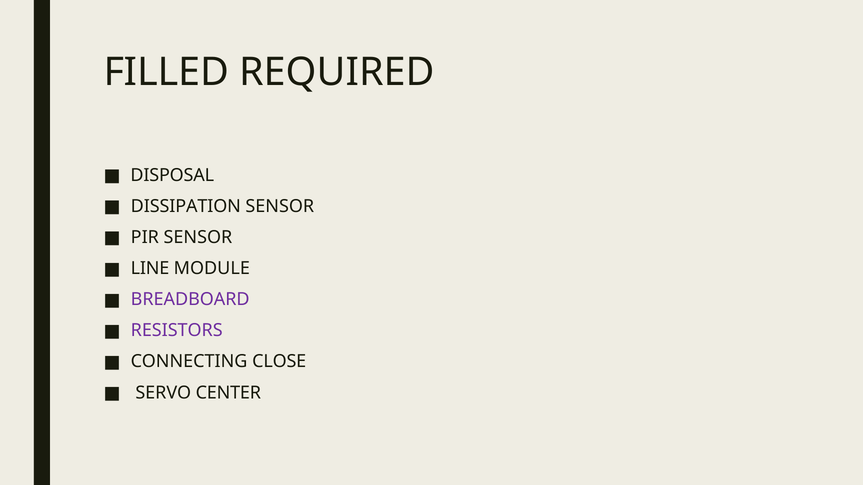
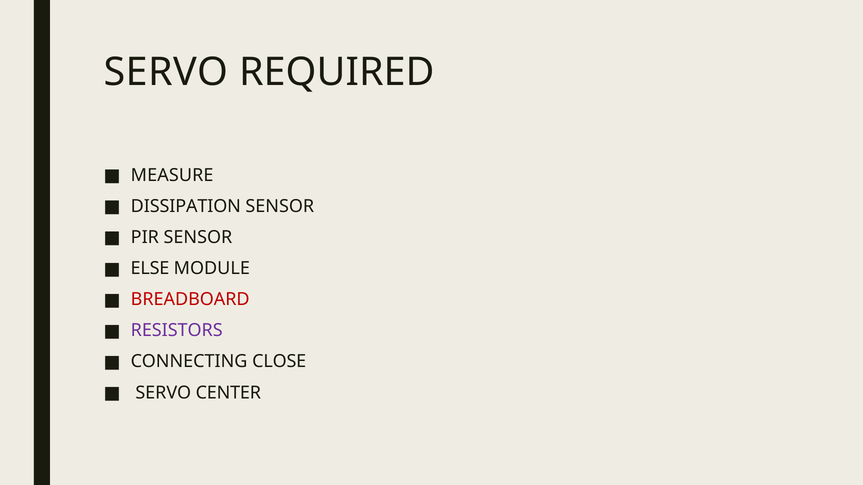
FILLED at (166, 73): FILLED -> SERVO
DISPOSAL: DISPOSAL -> MEASURE
LINE: LINE -> ELSE
BREADBOARD colour: purple -> red
